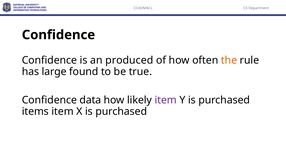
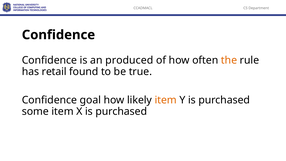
large: large -> retail
data: data -> goal
item at (166, 100) colour: purple -> orange
items: items -> some
